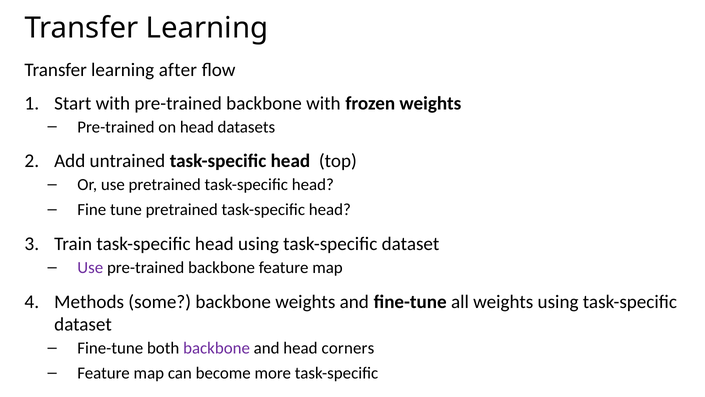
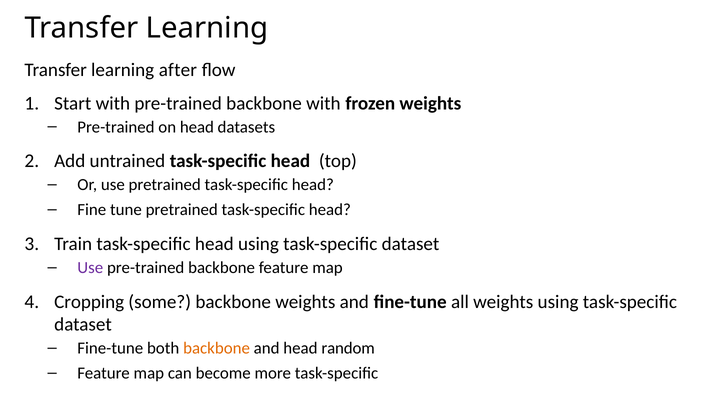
Methods: Methods -> Cropping
backbone at (217, 348) colour: purple -> orange
corners: corners -> random
